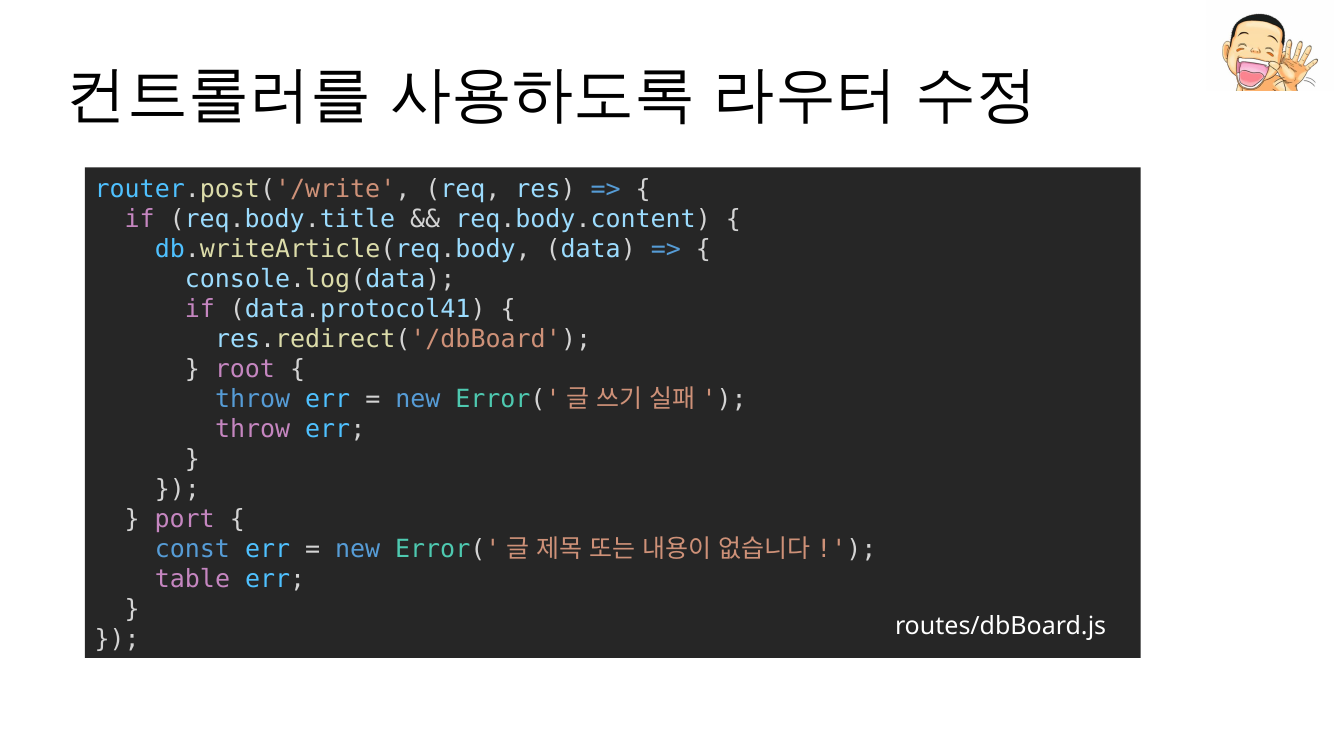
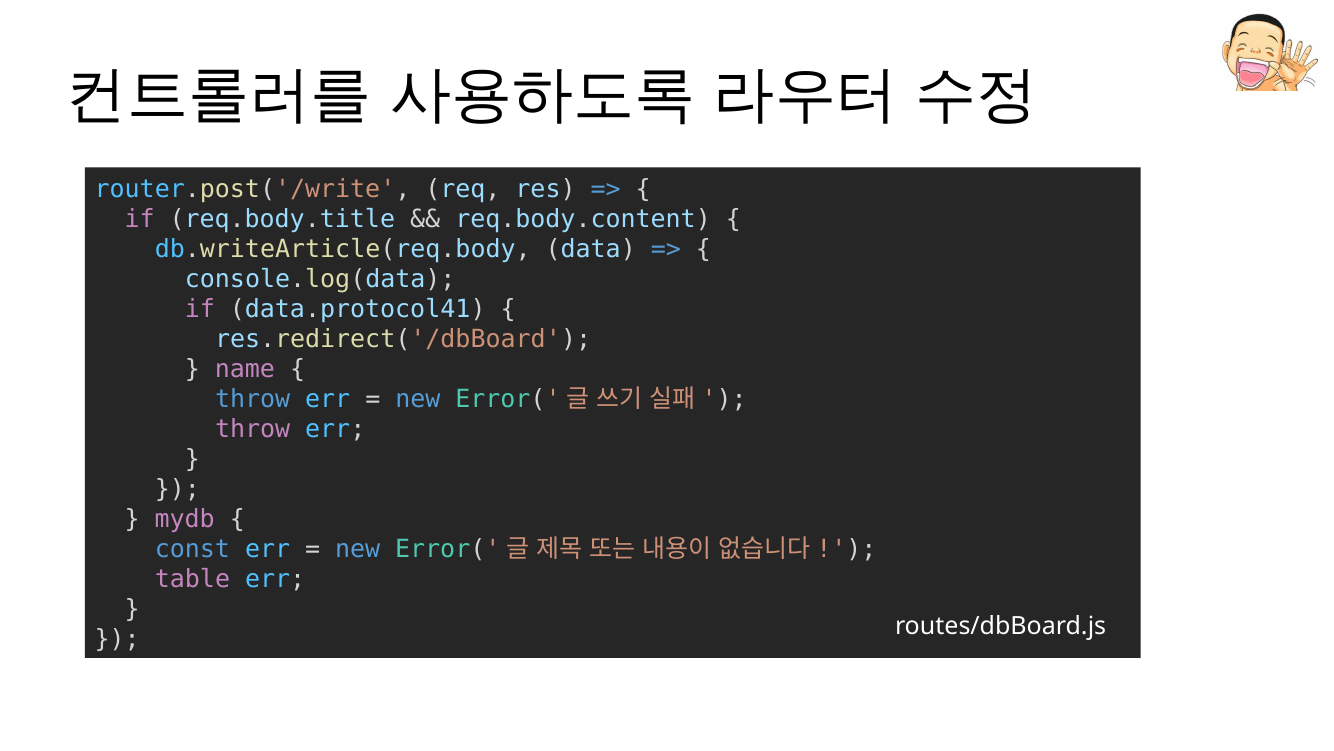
root: root -> name
port: port -> mydb
